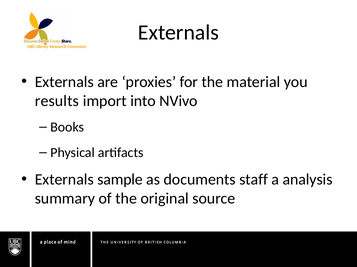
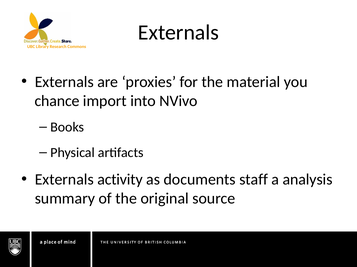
results: results -> chance
sample: sample -> activity
